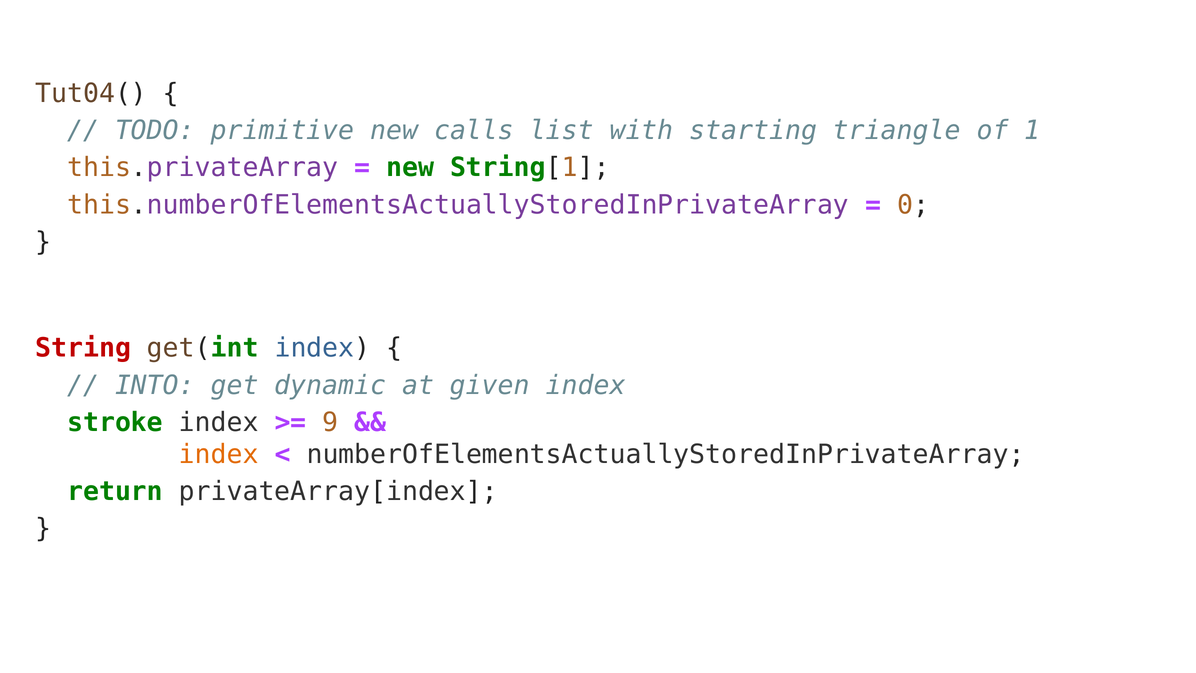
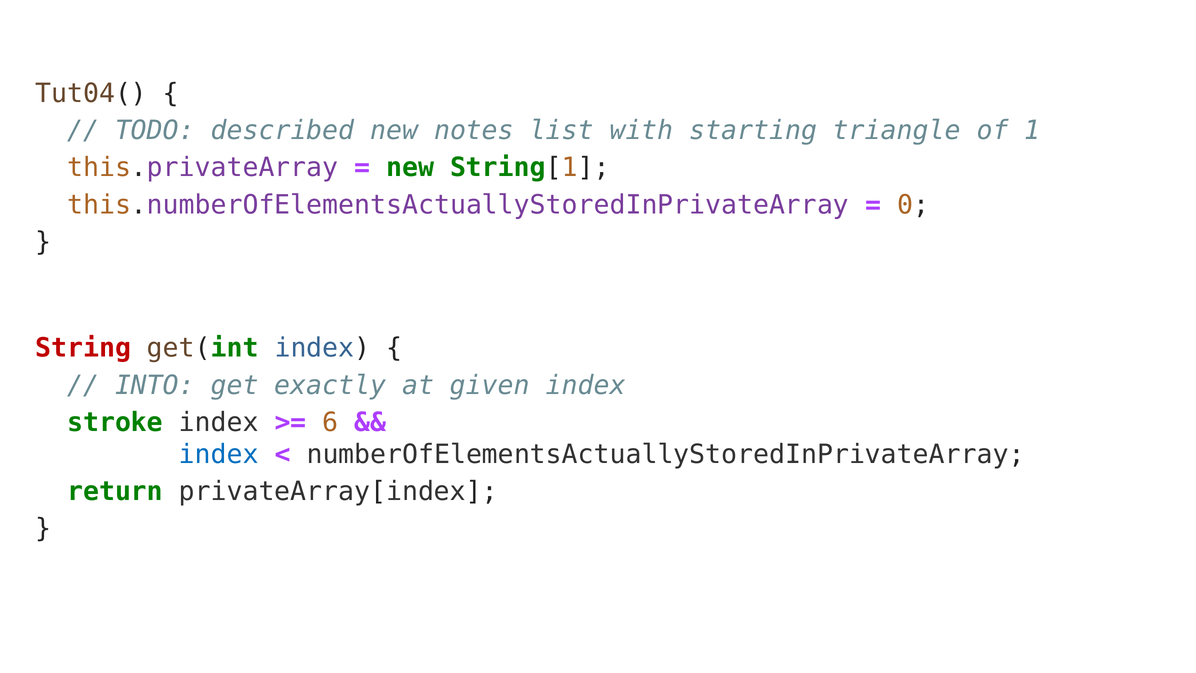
primitive: primitive -> described
calls: calls -> notes
dynamic: dynamic -> exactly
9: 9 -> 6
index at (219, 454) colour: orange -> blue
